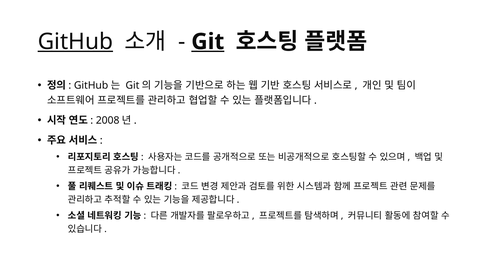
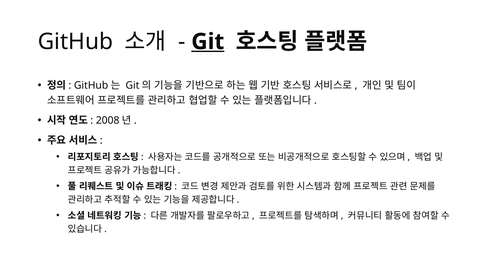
GitHub at (75, 42) underline: present -> none
